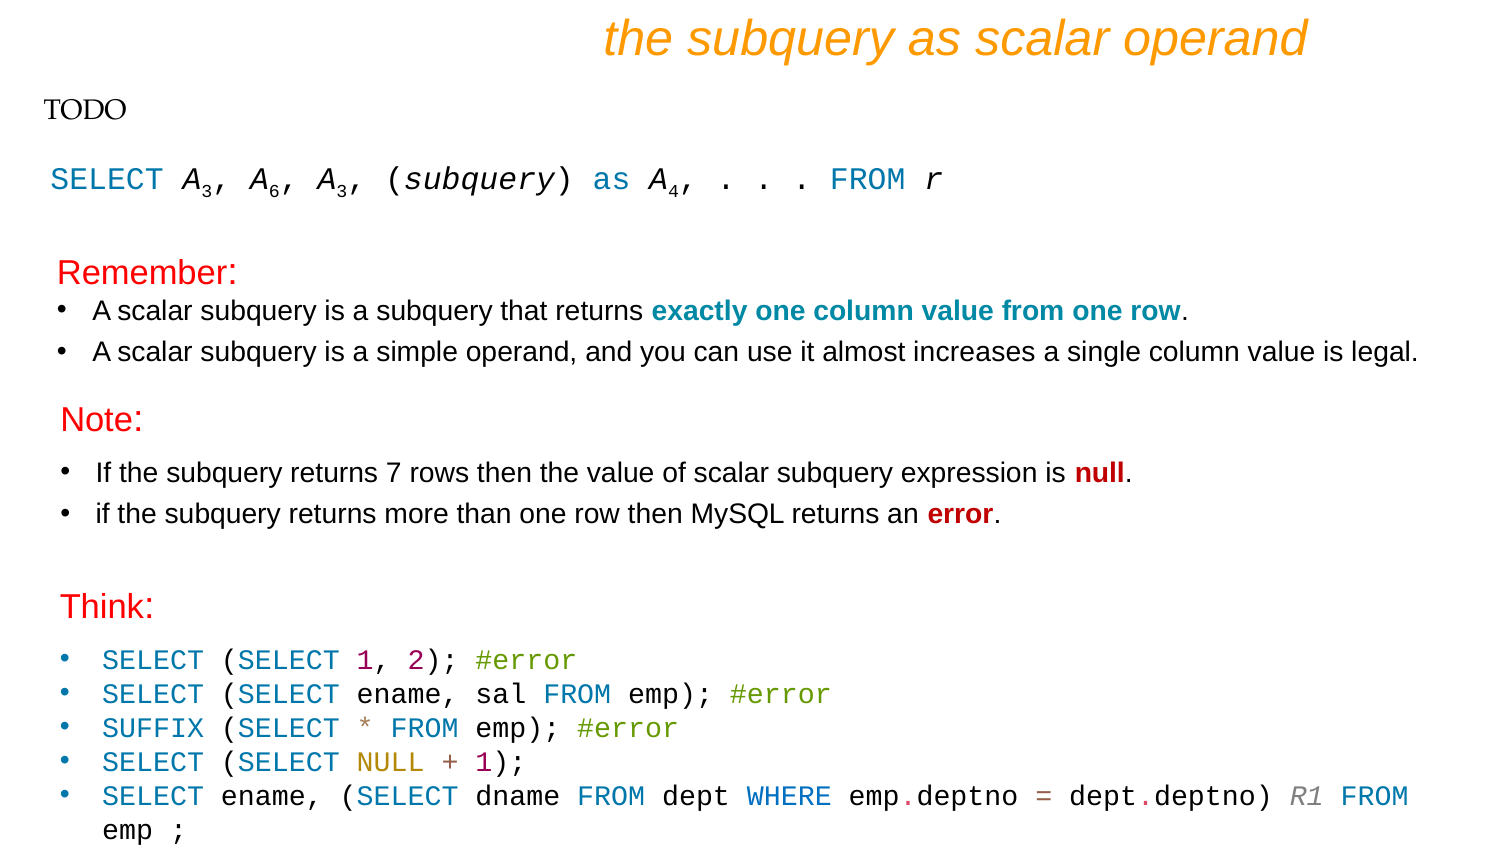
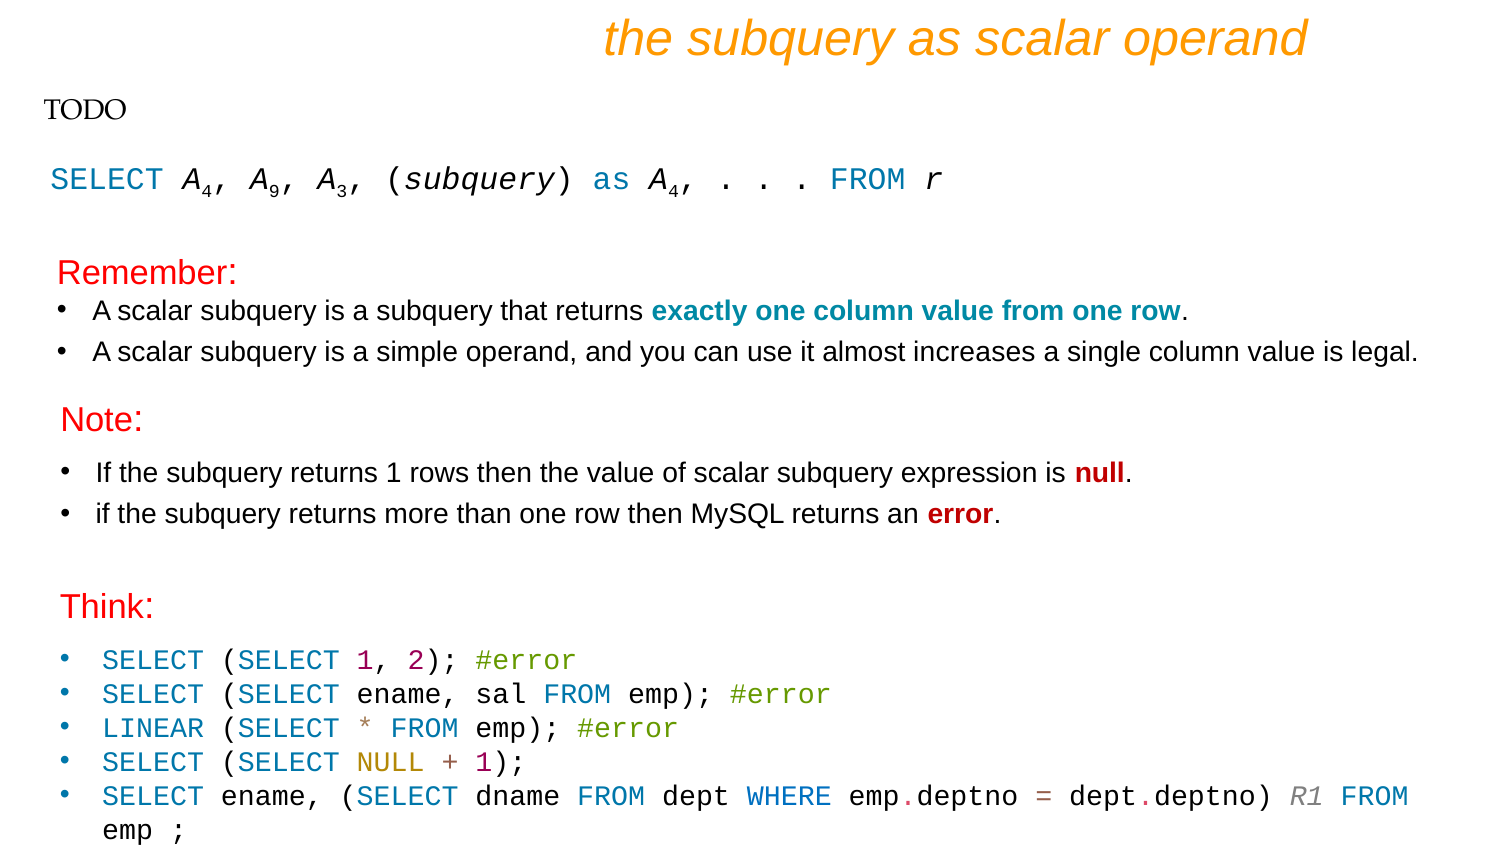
SELECT A 3: 3 -> 4
6: 6 -> 9
returns 7: 7 -> 1
SUFFIX: SUFFIX -> LINEAR
